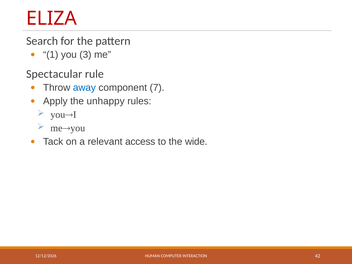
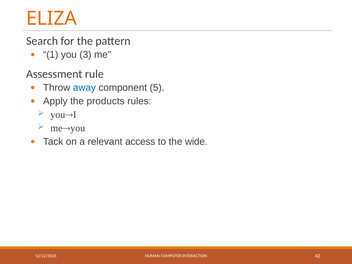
ELIZA colour: red -> orange
Spectacular: Spectacular -> Assessment
7: 7 -> 5
unhappy: unhappy -> products
